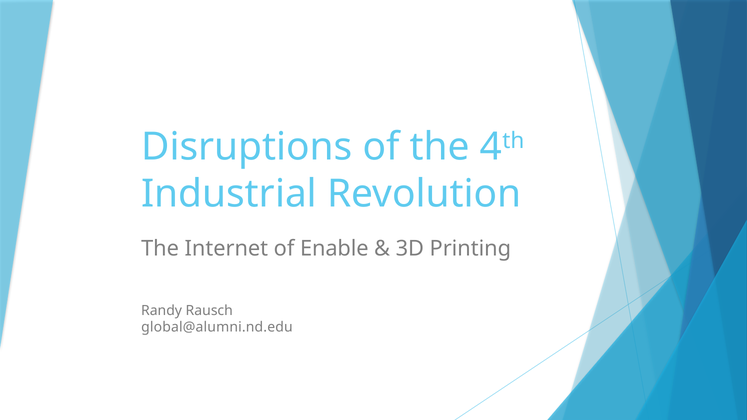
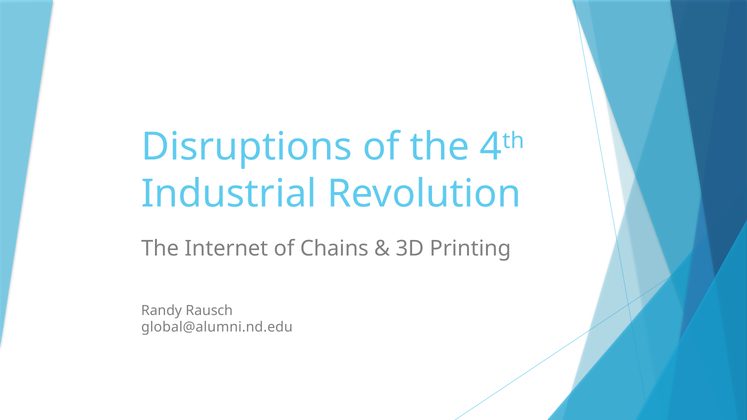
Enable: Enable -> Chains
